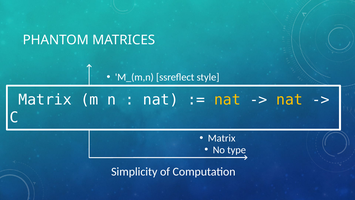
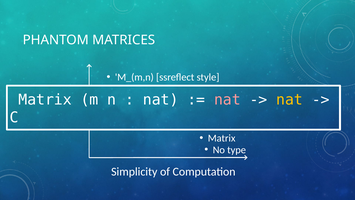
nat at (227, 100) colour: yellow -> pink
